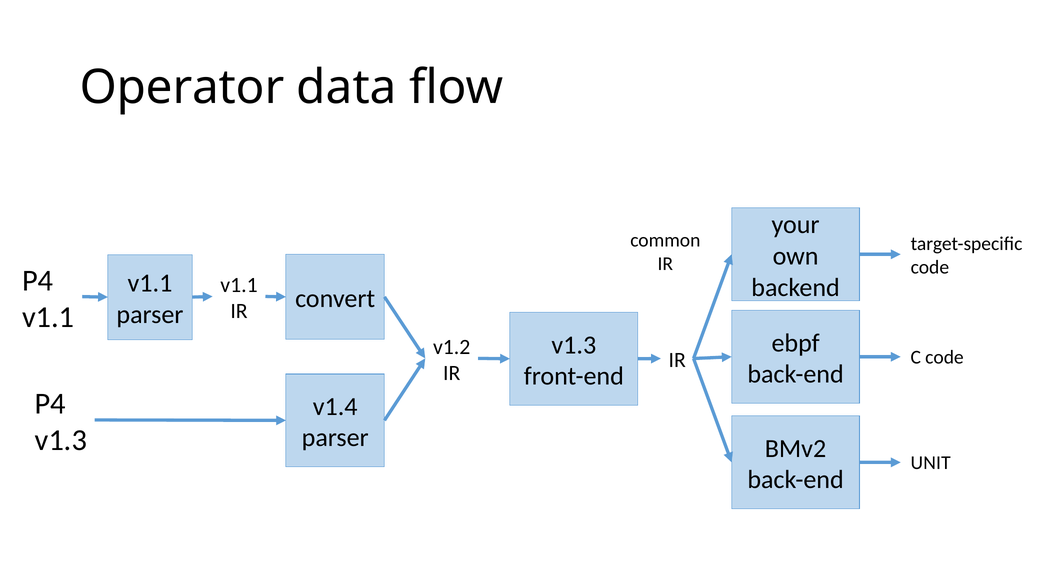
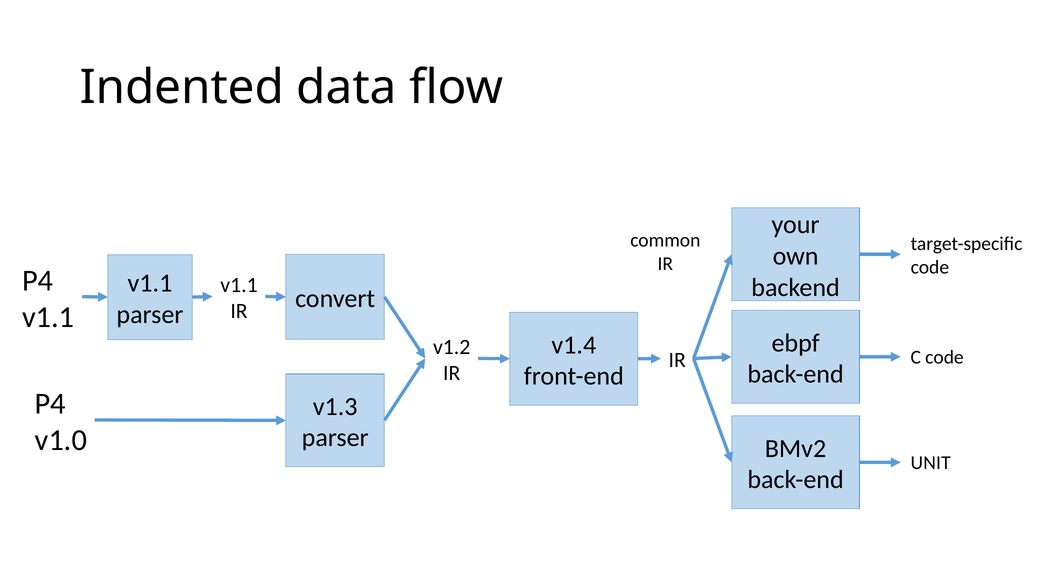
Operator: Operator -> Indented
v1.3 at (574, 345): v1.3 -> v1.4
v1.4: v1.4 -> v1.3
v1.3 at (61, 440): v1.3 -> v1.0
